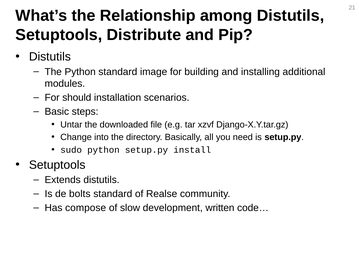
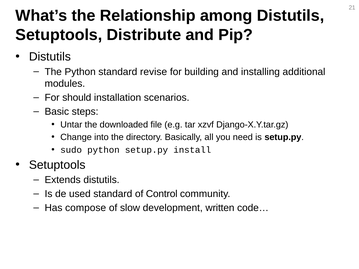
image: image -> revise
bolts: bolts -> used
Realse: Realse -> Control
